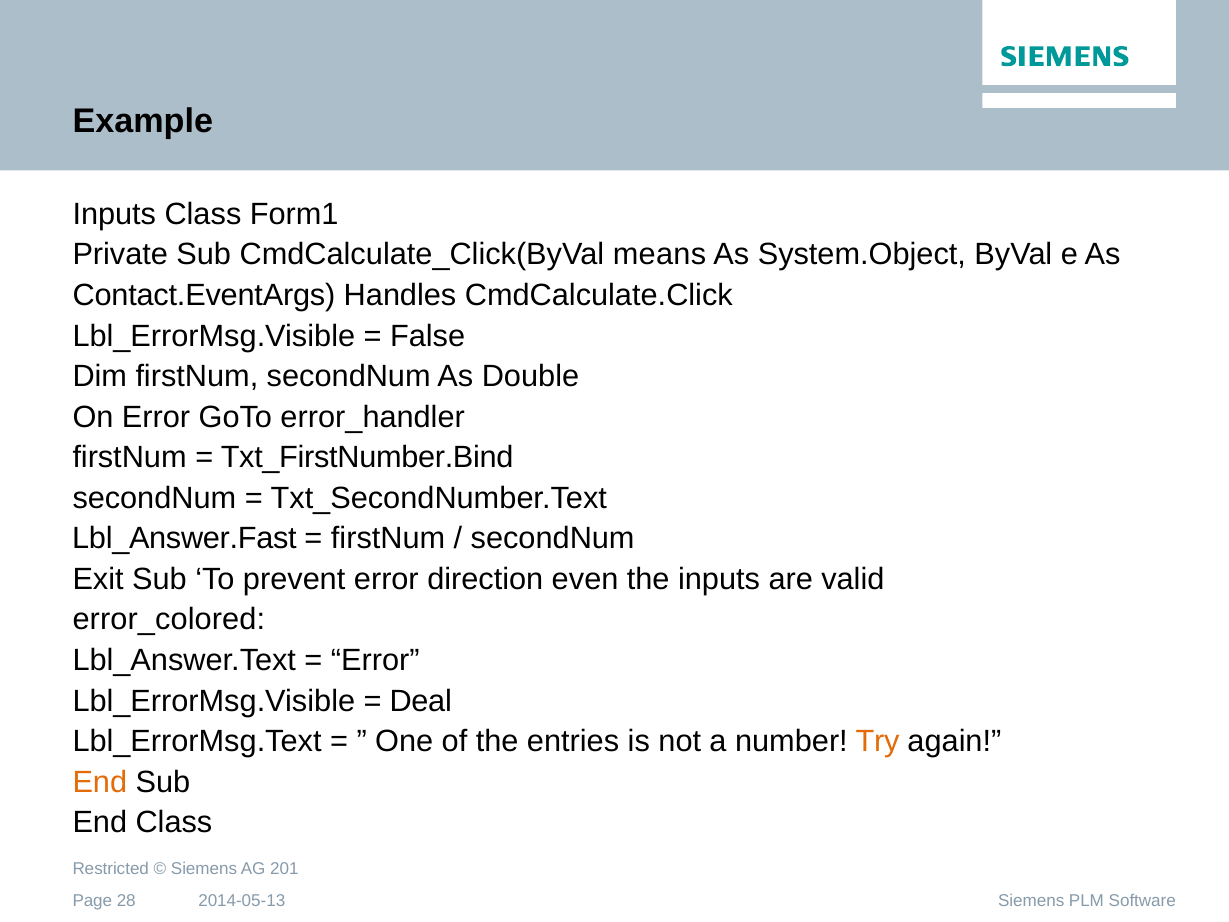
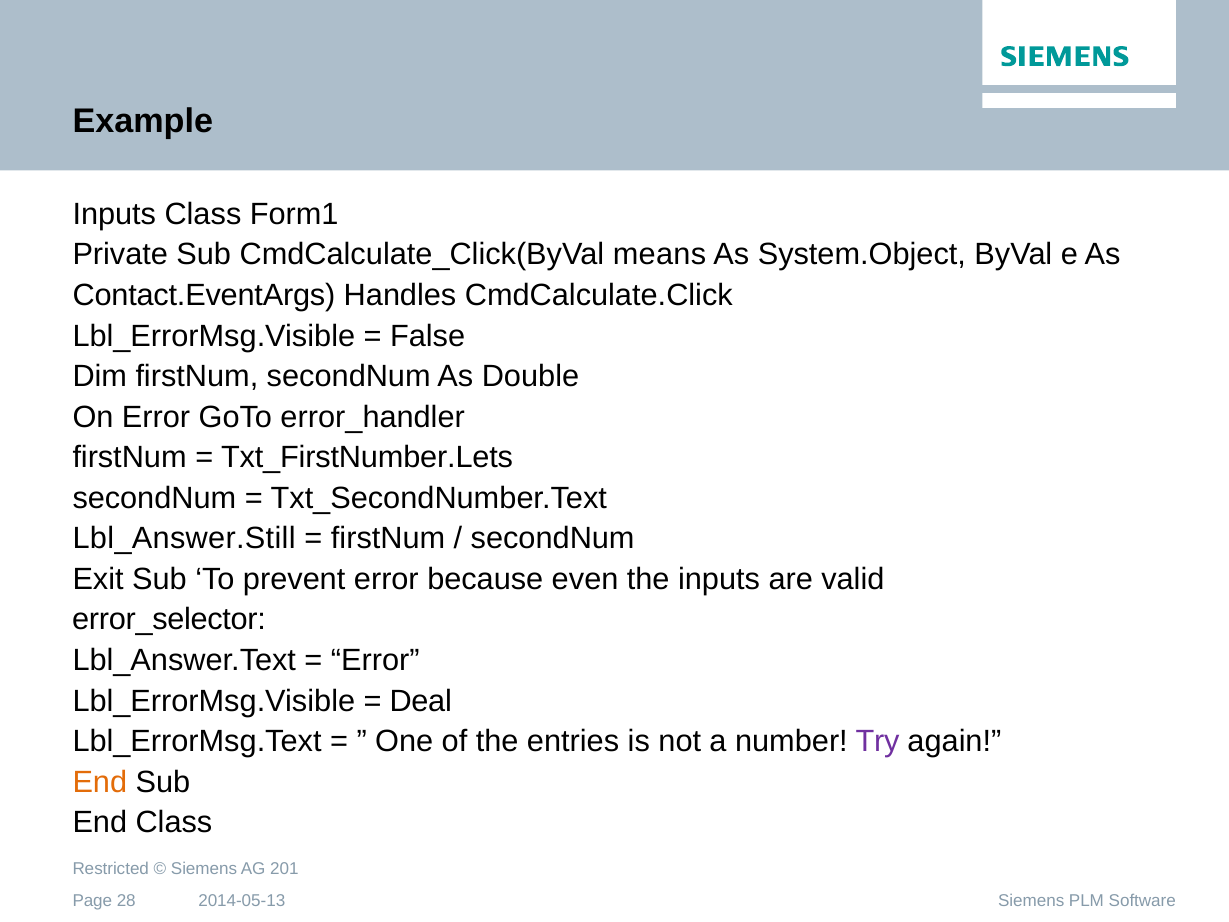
Txt_FirstNumber.Bind: Txt_FirstNumber.Bind -> Txt_FirstNumber.Lets
Lbl_Answer.Fast: Lbl_Answer.Fast -> Lbl_Answer.Still
direction: direction -> because
error_colored: error_colored -> error_selector
Try colour: orange -> purple
